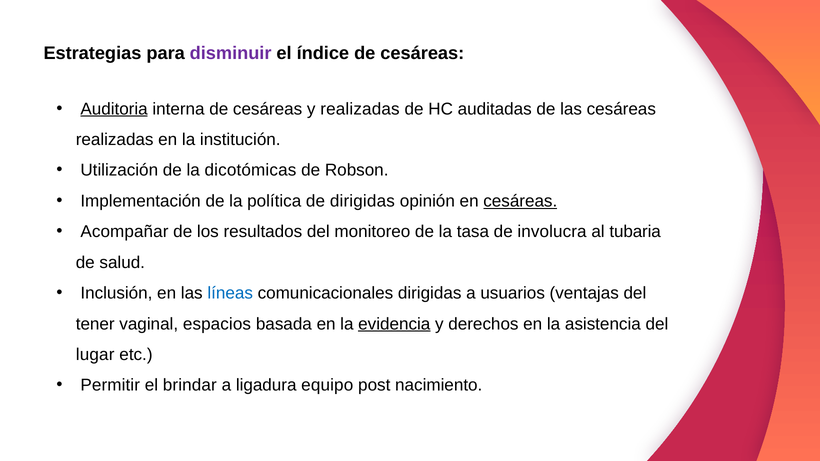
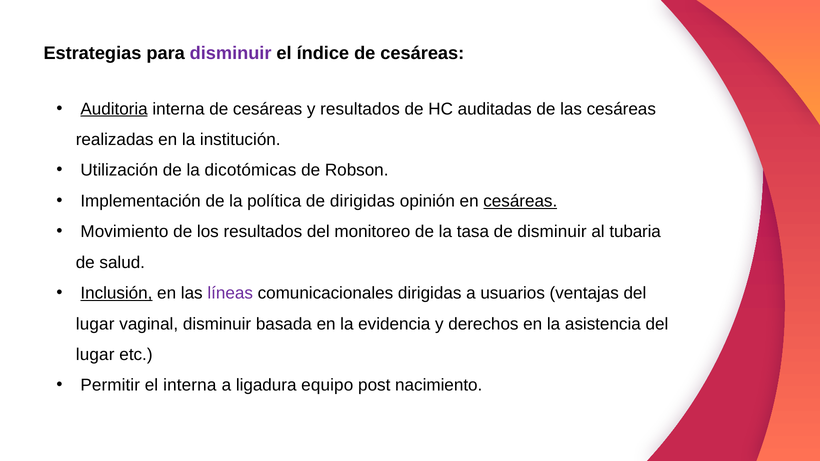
y realizadas: realizadas -> resultados
Acompañar: Acompañar -> Movimiento
de involucra: involucra -> disminuir
Inclusión underline: none -> present
líneas colour: blue -> purple
tener at (95, 324): tener -> lugar
vaginal espacios: espacios -> disminuir
evidencia underline: present -> none
el brindar: brindar -> interna
